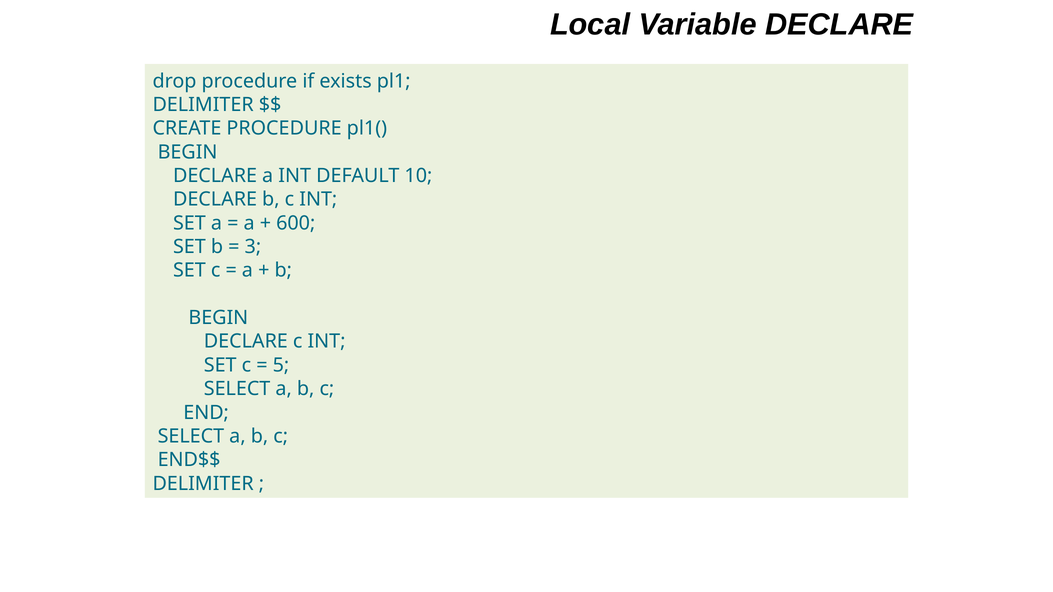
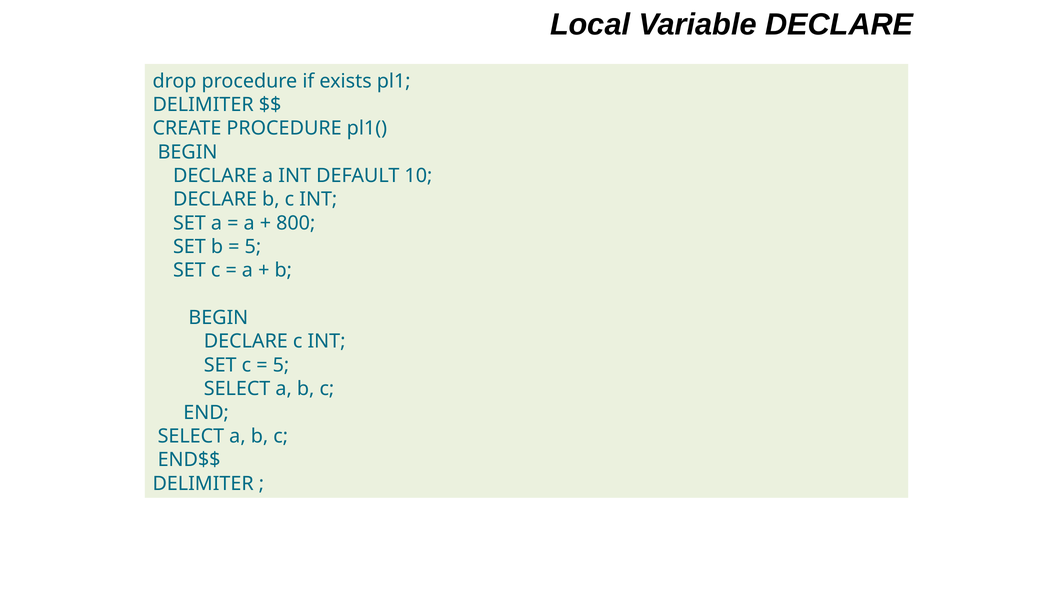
600: 600 -> 800
3 at (253, 247): 3 -> 5
